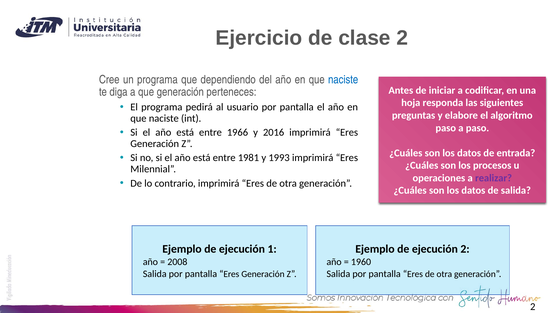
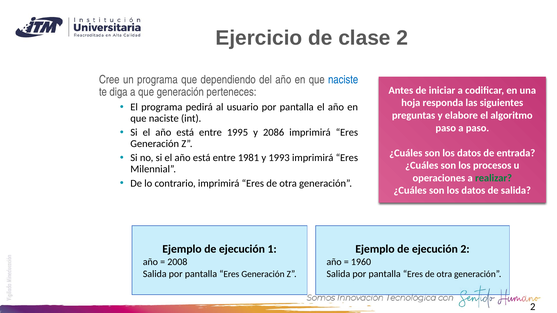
1966: 1966 -> 1995
2016: 2016 -> 2086
realizar colour: purple -> green
